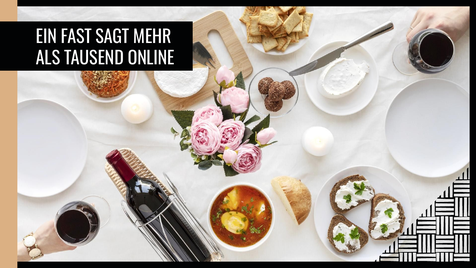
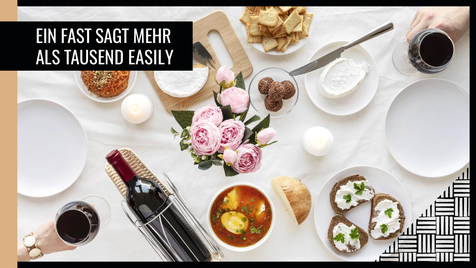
ONLINE: ONLINE -> EASILY
